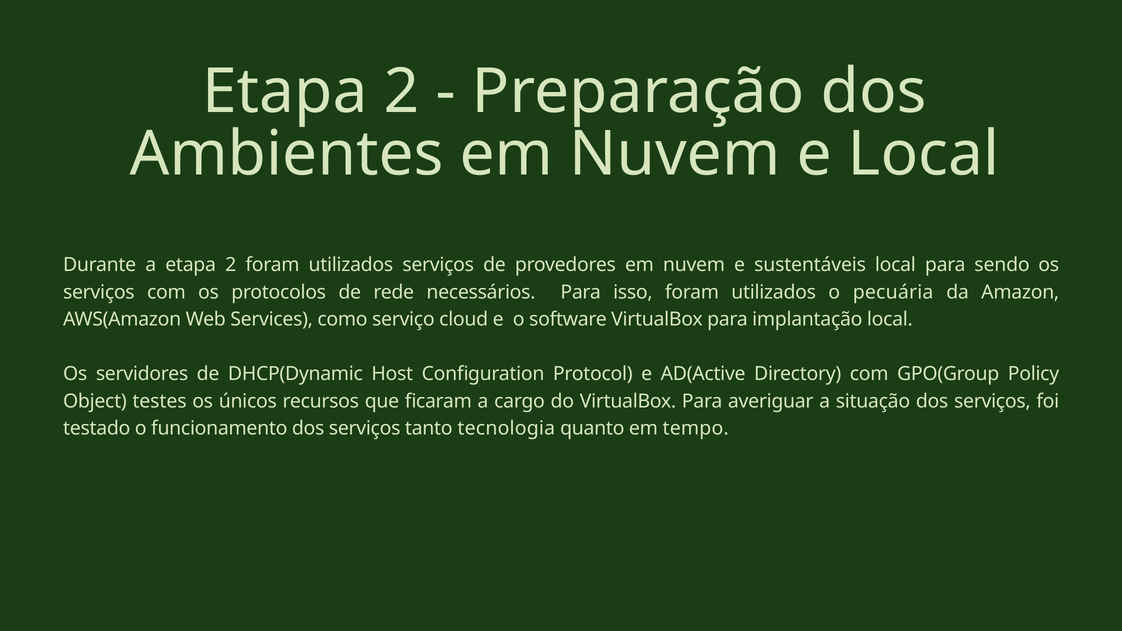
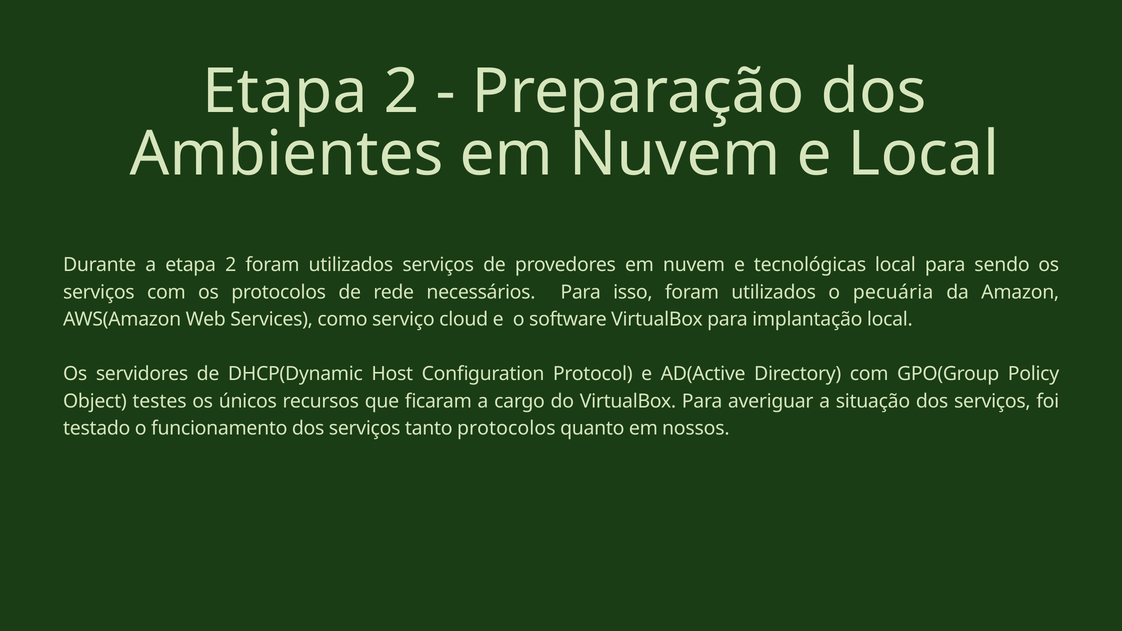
sustentáveis: sustentáveis -> tecnológicas
tanto tecnologia: tecnologia -> protocolos
tempo: tempo -> nossos
